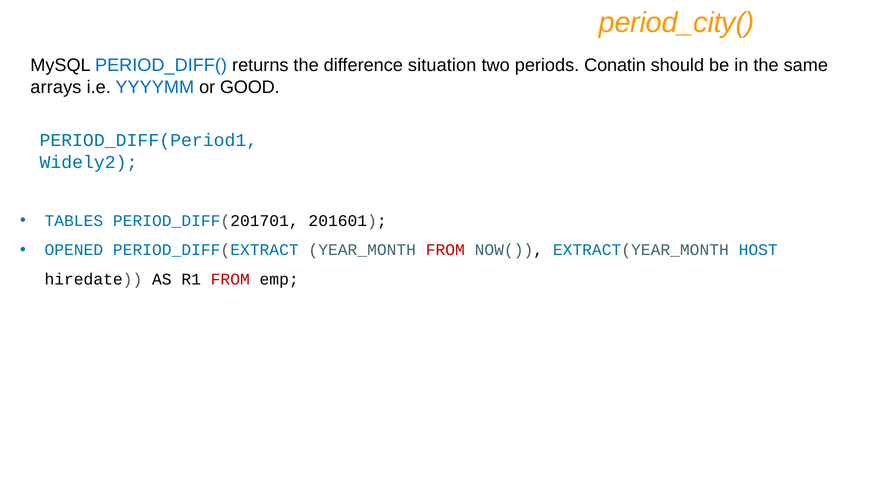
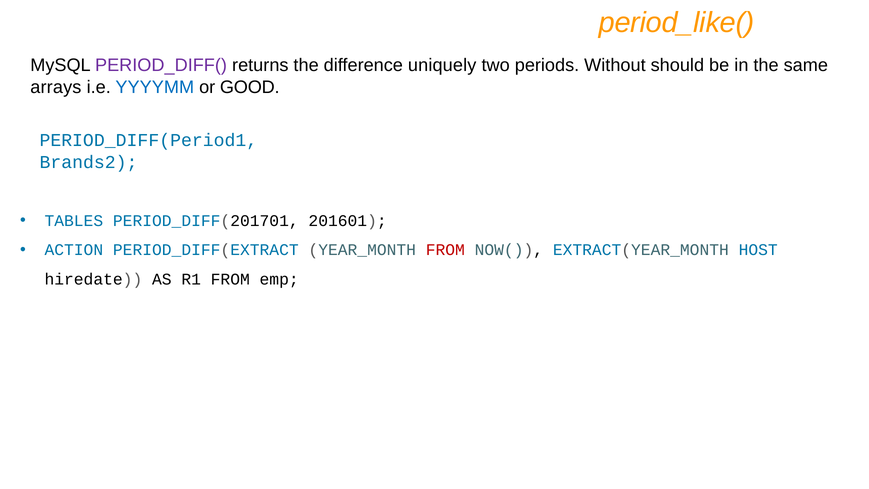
period_city(: period_city( -> period_like(
PERIOD_DIFF( colour: blue -> purple
situation: situation -> uniquely
Conatin: Conatin -> Without
Widely2: Widely2 -> Brands2
OPENED: OPENED -> ACTION
FROM at (230, 279) colour: red -> black
